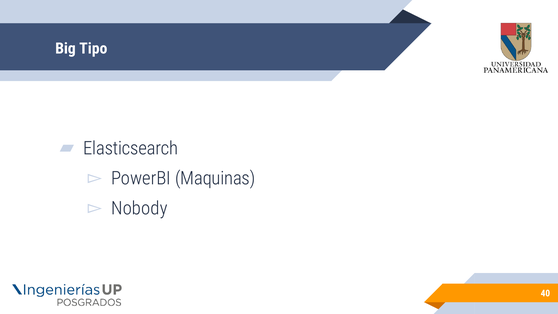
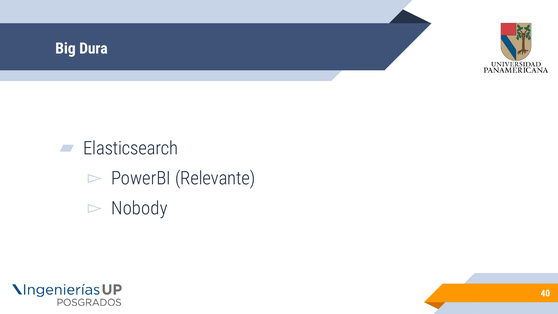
Tipo: Tipo -> Dura
Maquinas: Maquinas -> Relevante
